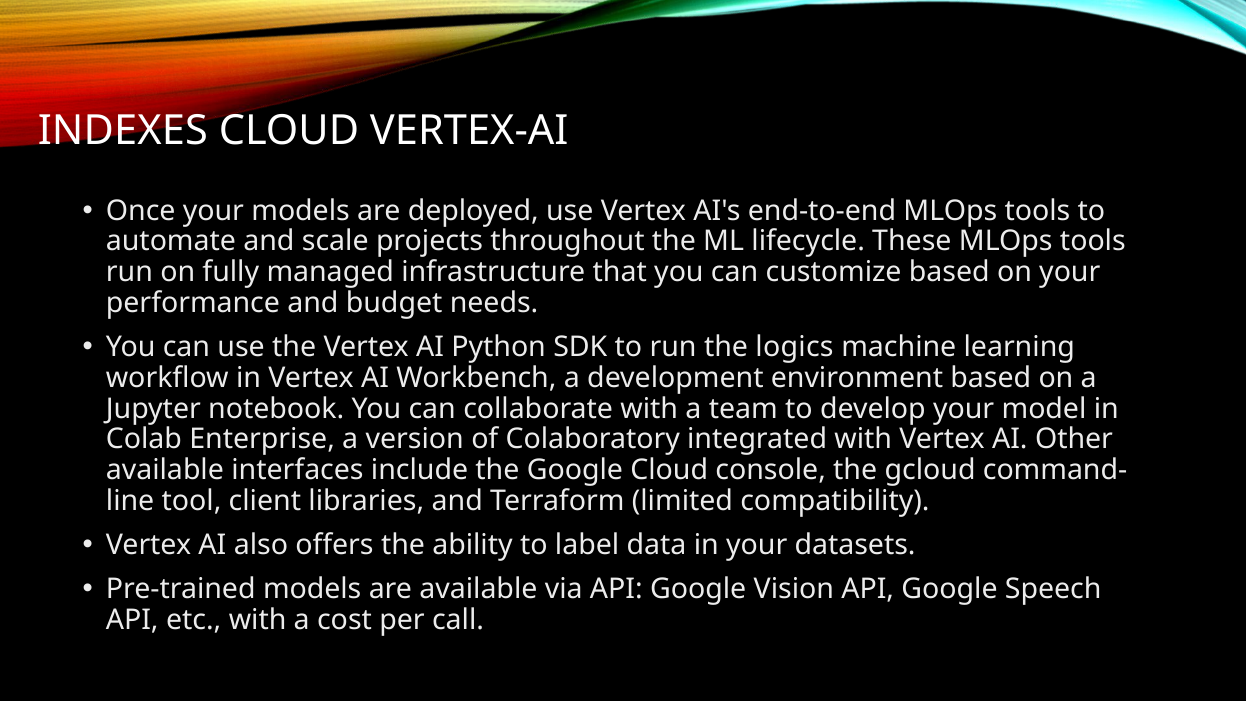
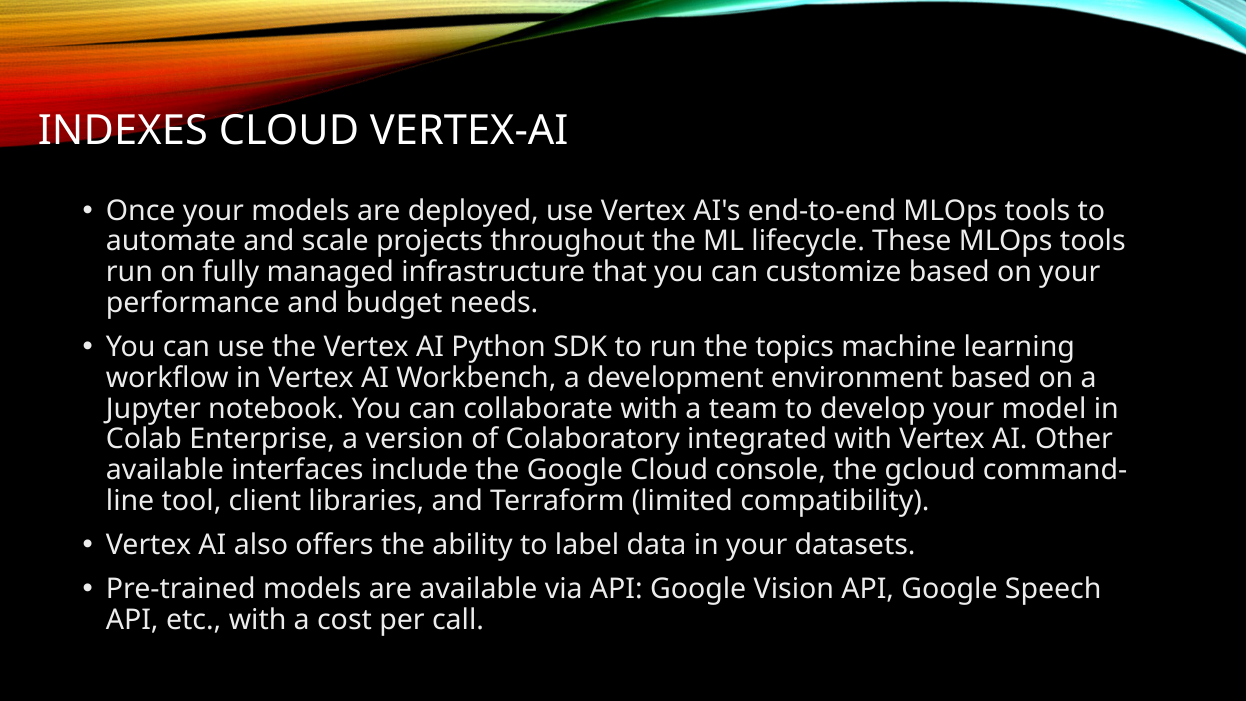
logics: logics -> topics
